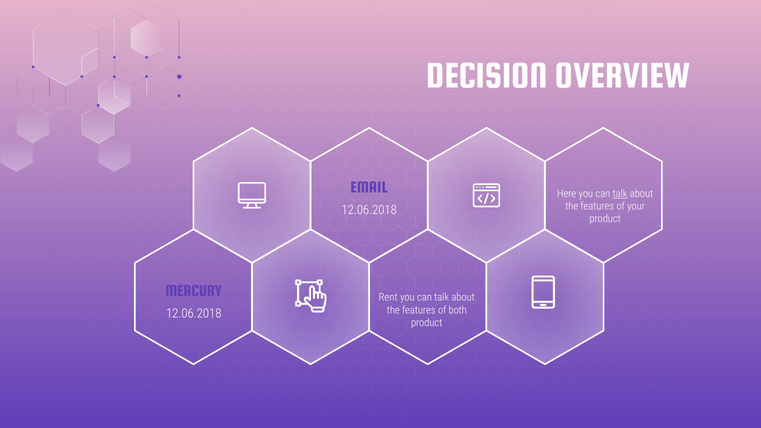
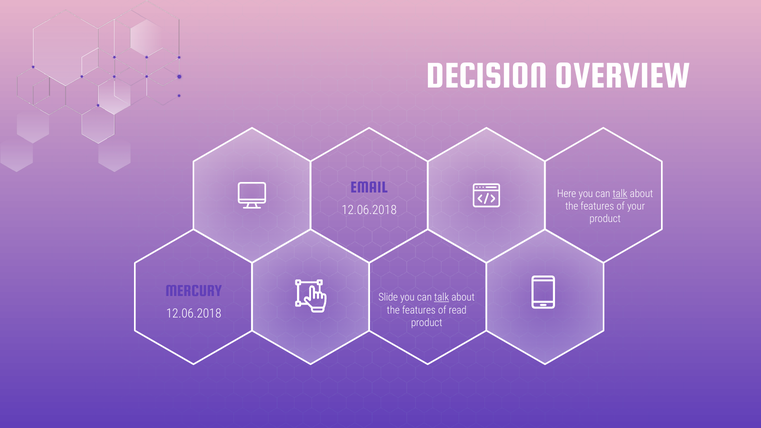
Rent: Rent -> Slide
talk at (442, 297) underline: none -> present
both: both -> read
